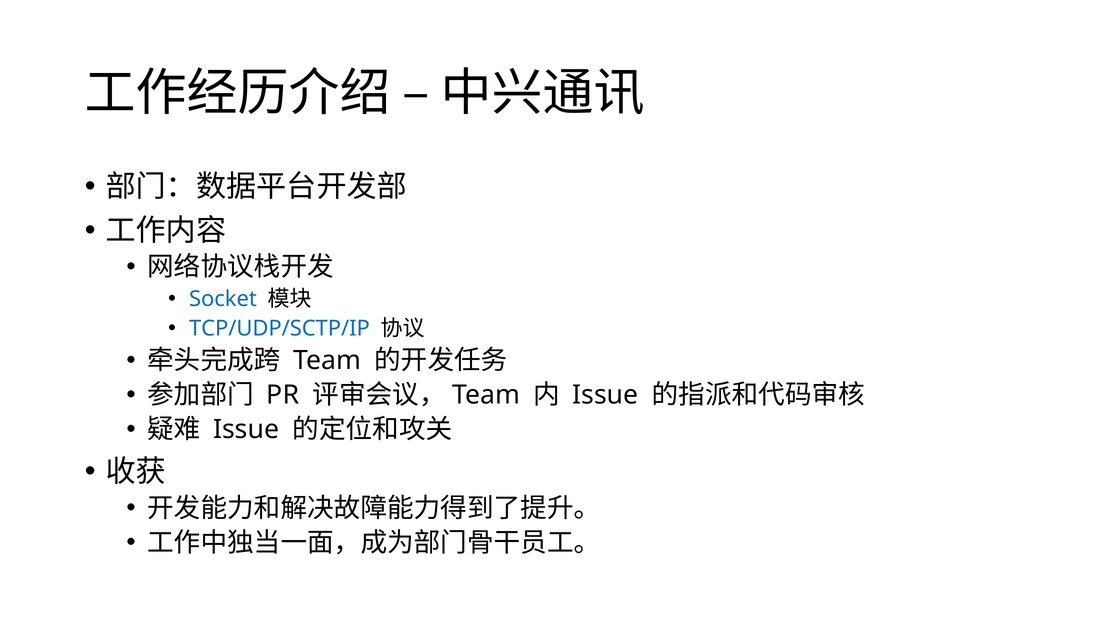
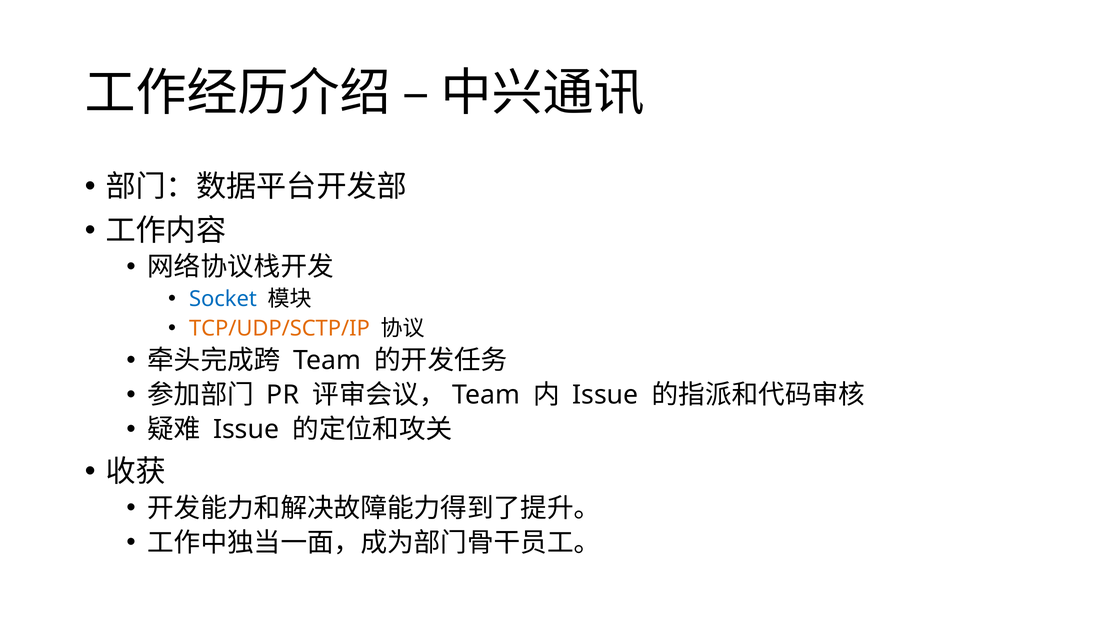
TCP/UDP/SCTP/IP colour: blue -> orange
